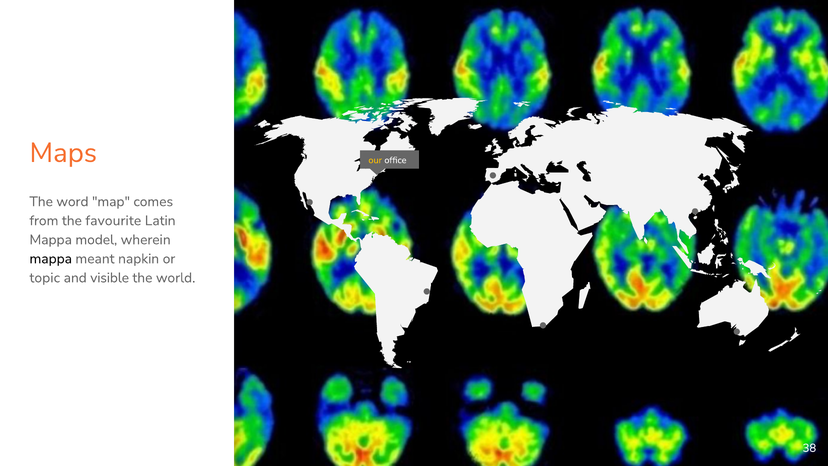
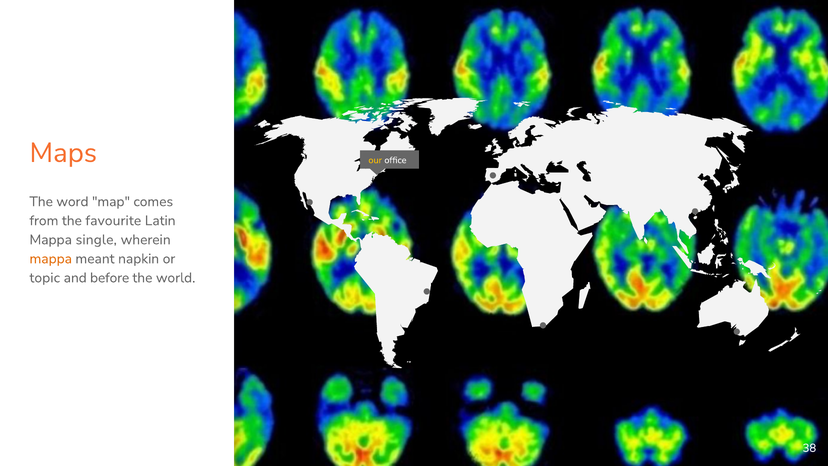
model: model -> single
mappa at (51, 259) colour: black -> orange
visible: visible -> before
